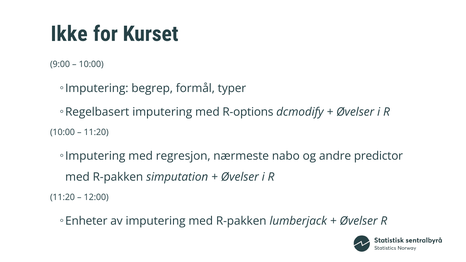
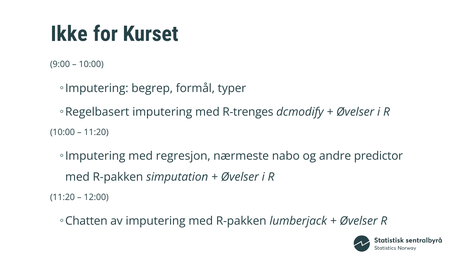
R-options: R-options -> R-trenges
Enheter: Enheter -> Chatten
